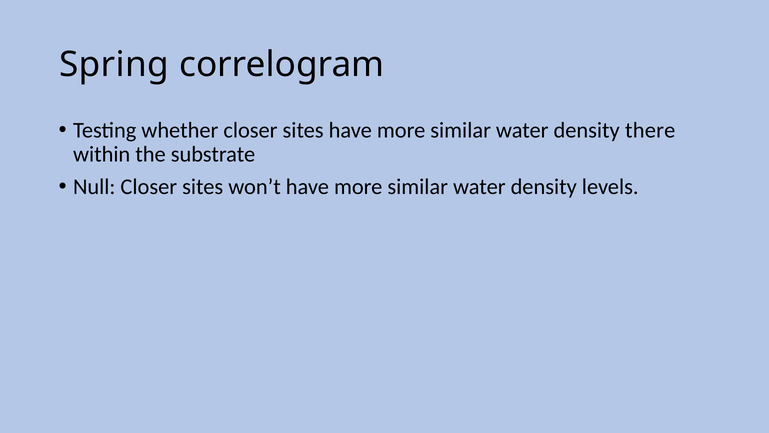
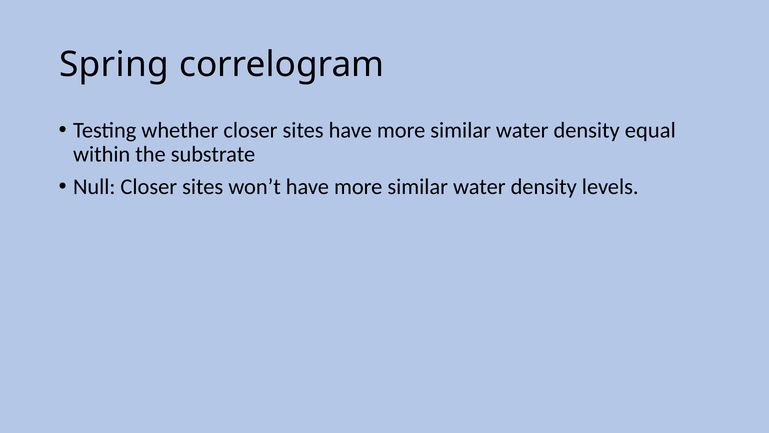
there: there -> equal
